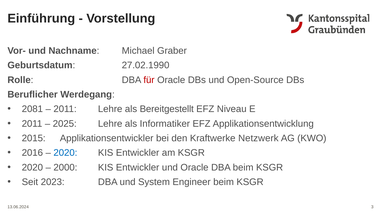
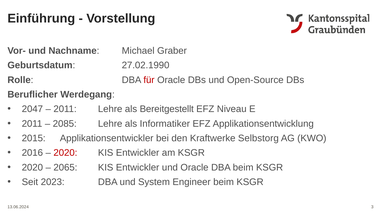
2081: 2081 -> 2047
2025: 2025 -> 2085
Netzwerk: Netzwerk -> Selbstorg
2020 at (65, 153) colour: blue -> red
2000: 2000 -> 2065
